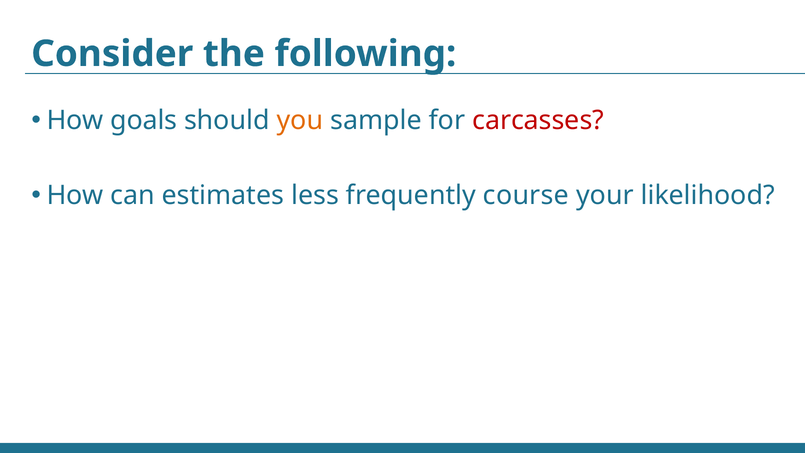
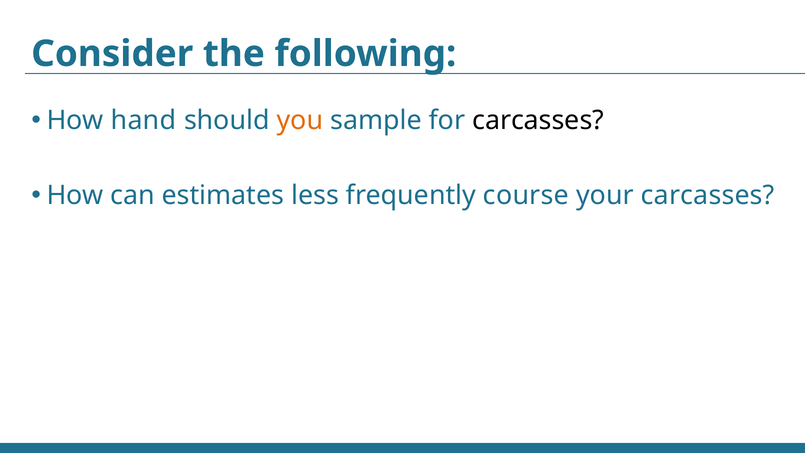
goals: goals -> hand
carcasses at (538, 120) colour: red -> black
your likelihood: likelihood -> carcasses
